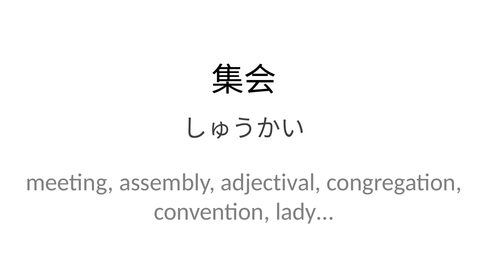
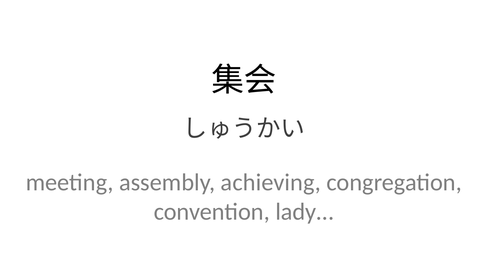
adjectival: adjectival -> achieving
